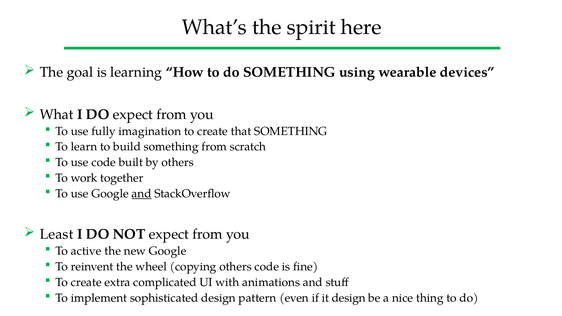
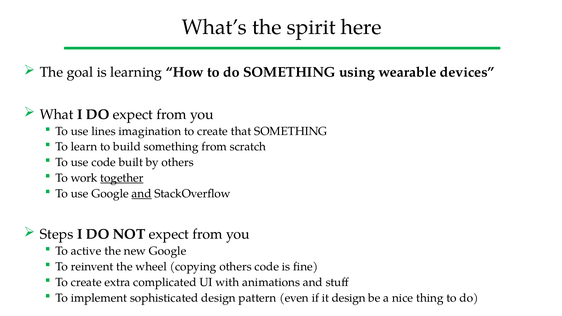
fully: fully -> lines
together underline: none -> present
Least: Least -> Steps
